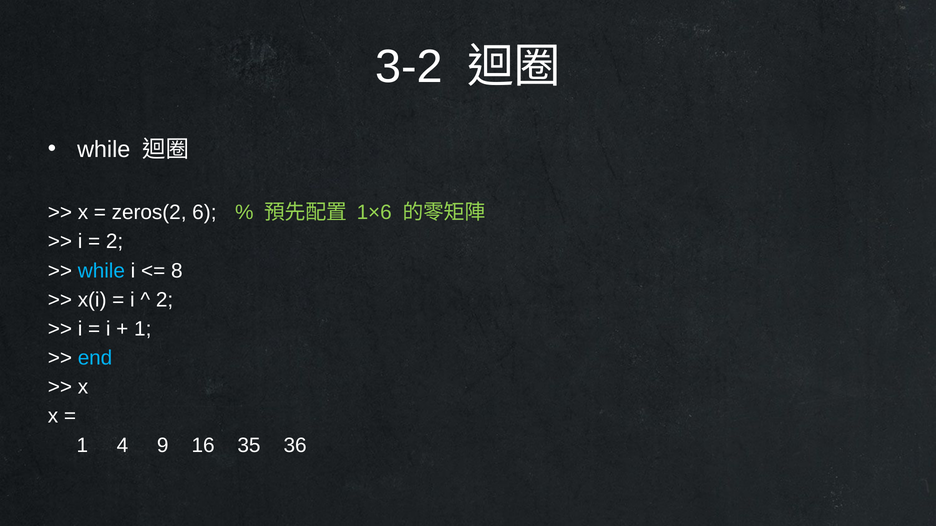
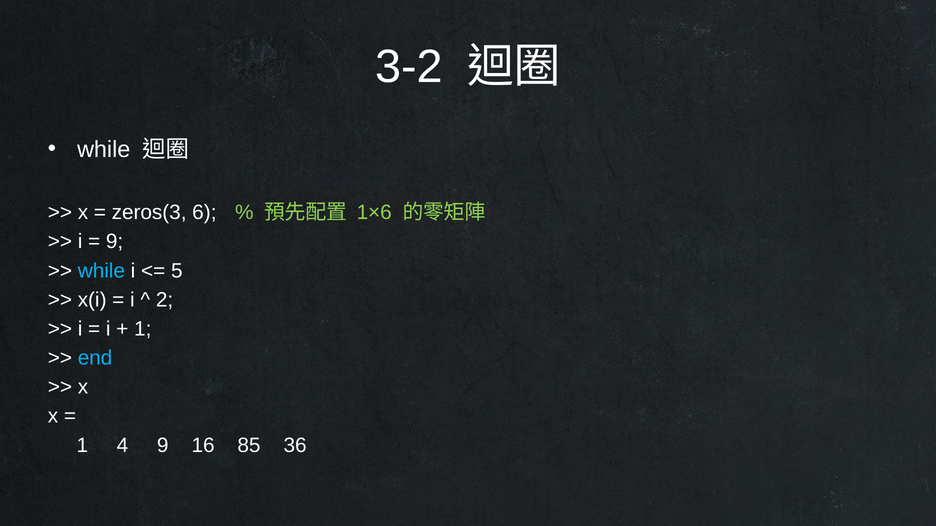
zeros(2: zeros(2 -> zeros(3
2 at (115, 242): 2 -> 9
8: 8 -> 5
35: 35 -> 85
